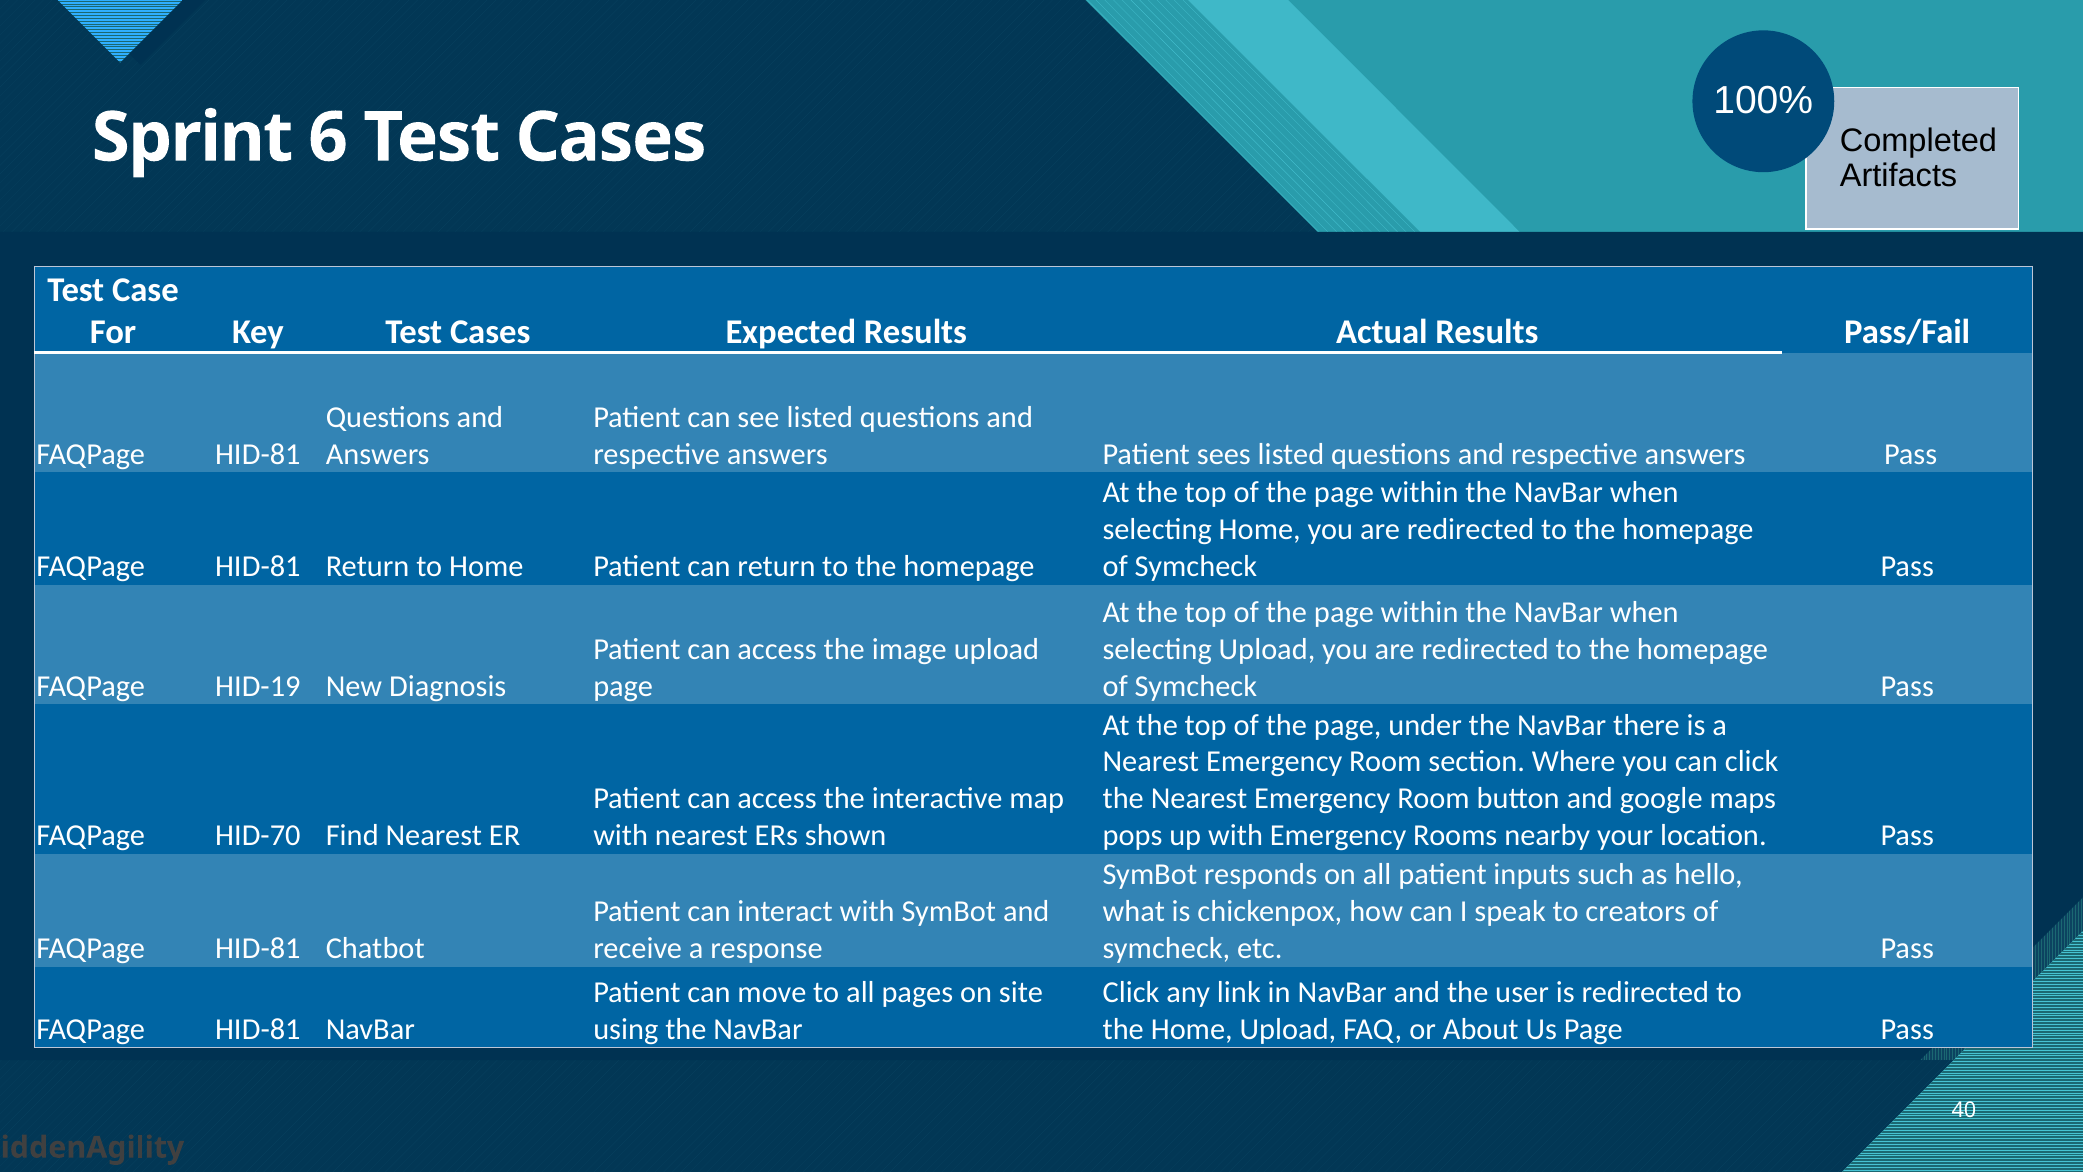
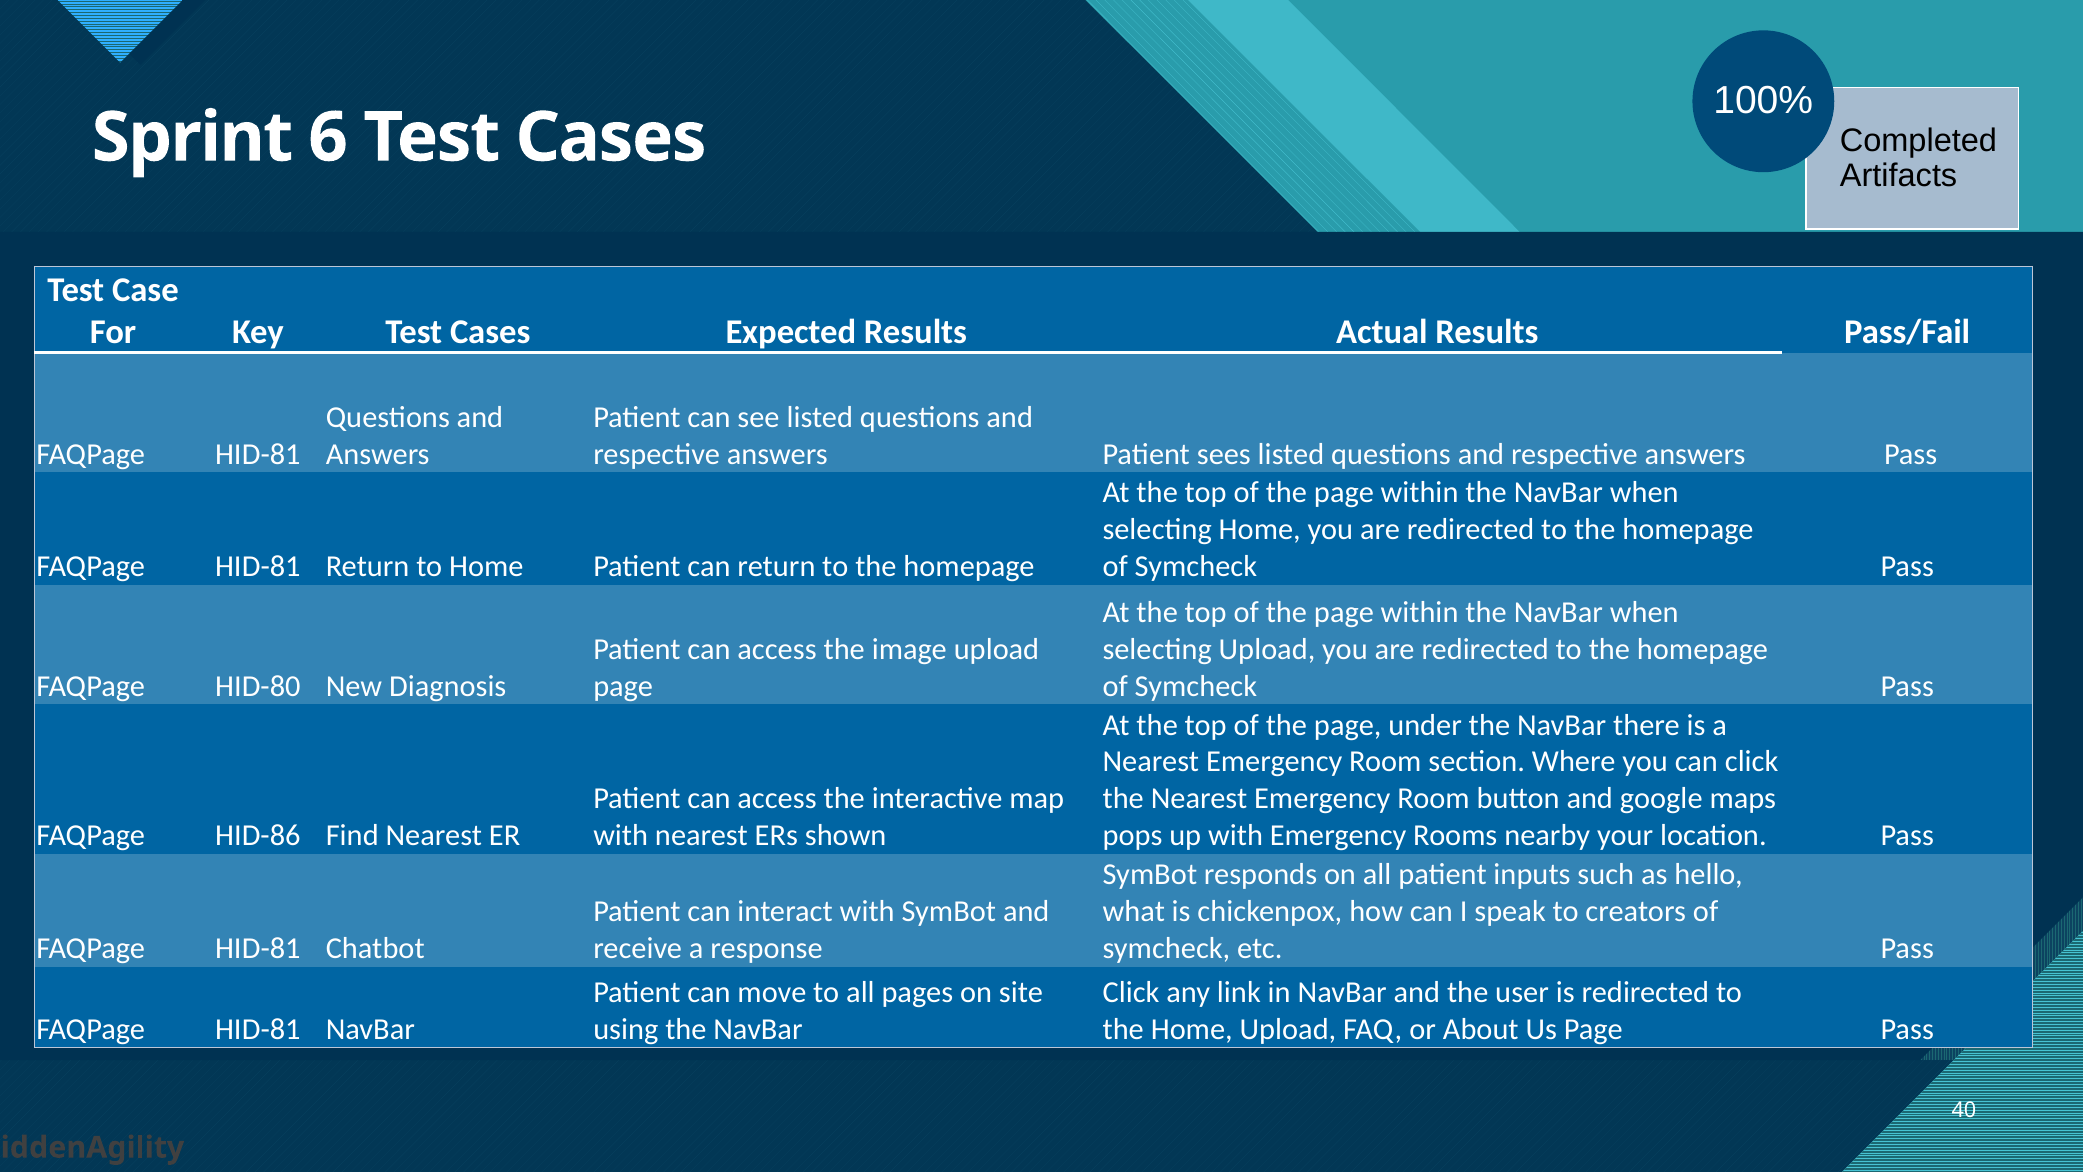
HID-19: HID-19 -> HID-80
HID-70: HID-70 -> HID-86
